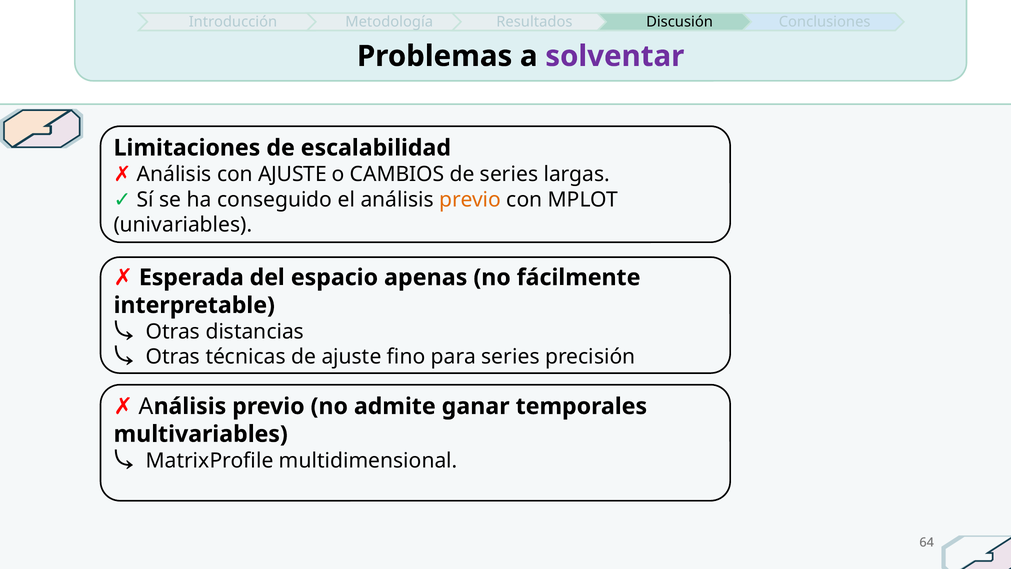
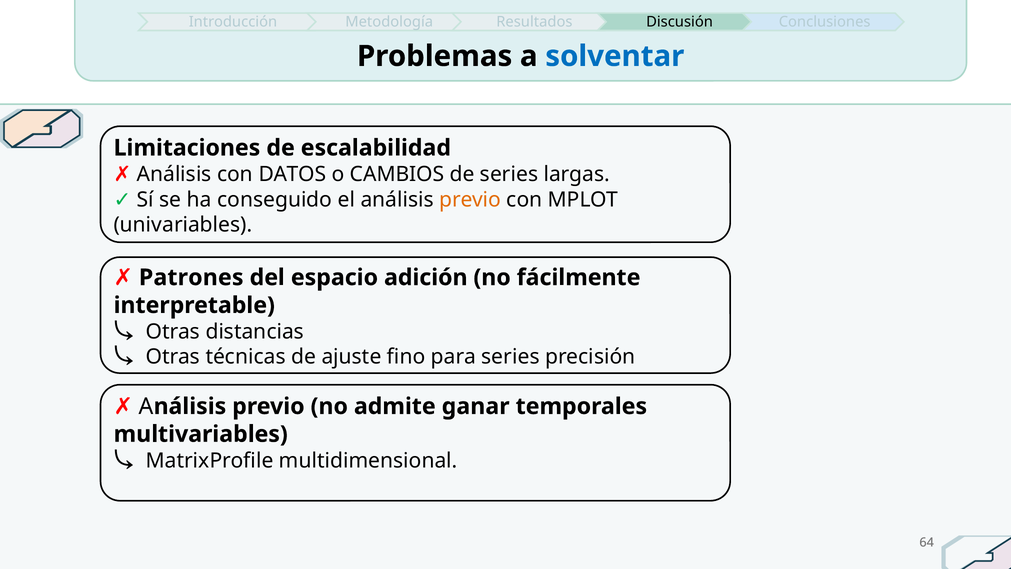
solventar colour: purple -> blue
con AJUSTE: AJUSTE -> DATOS
Esperada: Esperada -> Patrones
apenas: apenas -> adición
